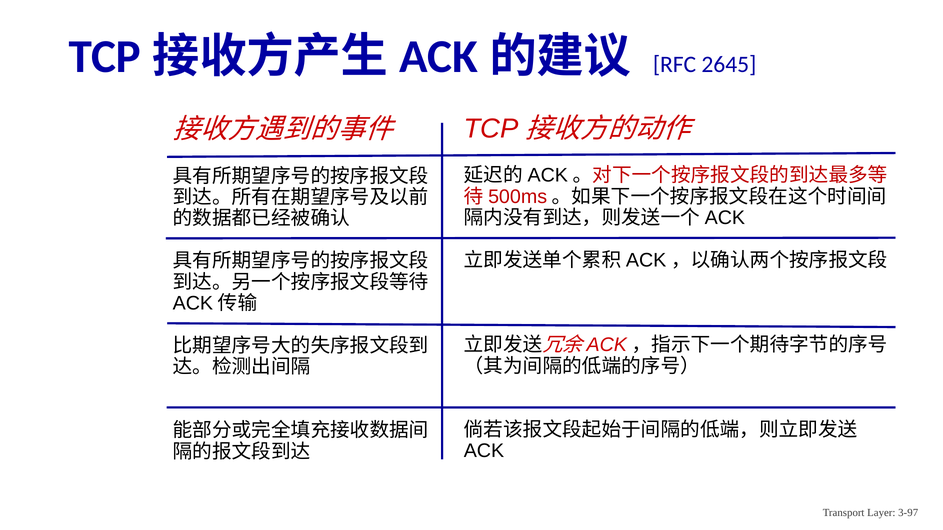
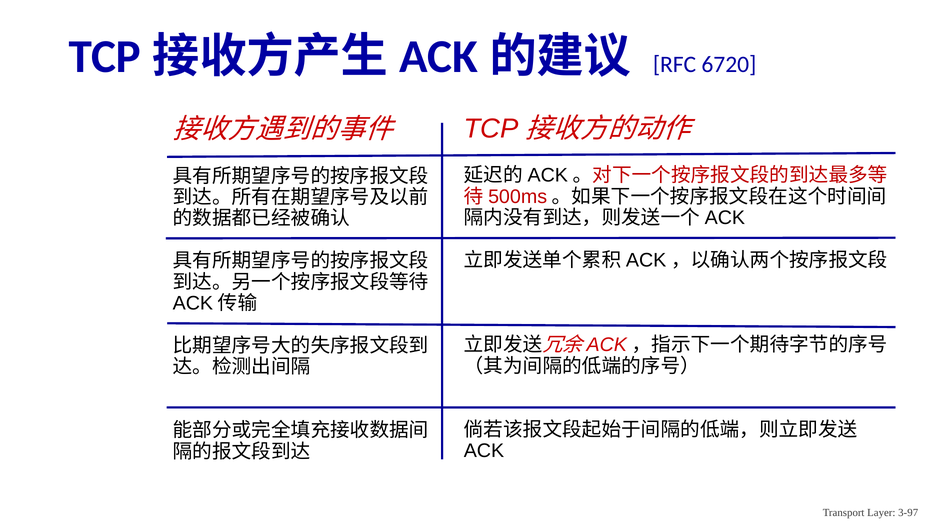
2645: 2645 -> 6720
